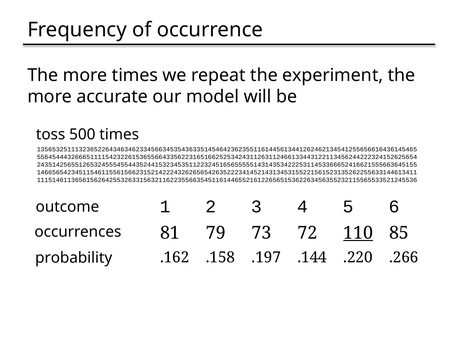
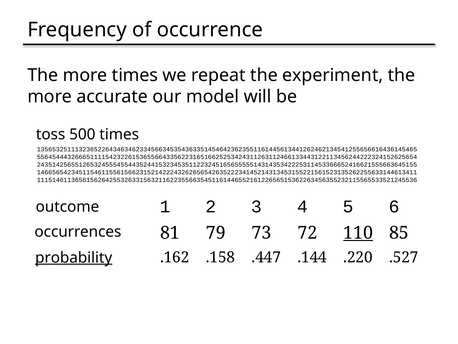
probability underline: none -> present
.197: .197 -> .447
.266: .266 -> .527
